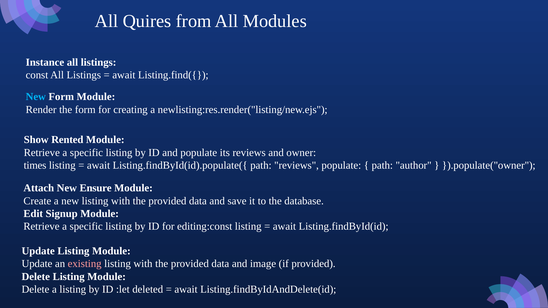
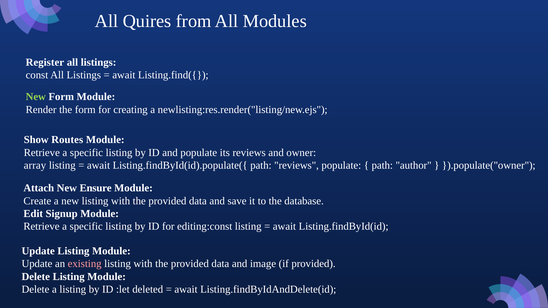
Instance: Instance -> Register
New at (36, 97) colour: light blue -> light green
Rented: Rented -> Routes
times: times -> array
